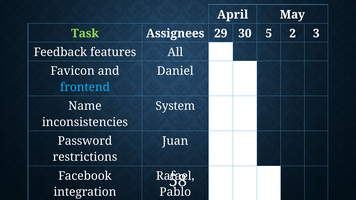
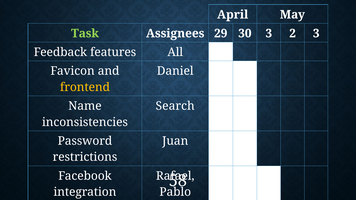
30 5: 5 -> 3
frontend colour: light blue -> yellow
System: System -> Search
